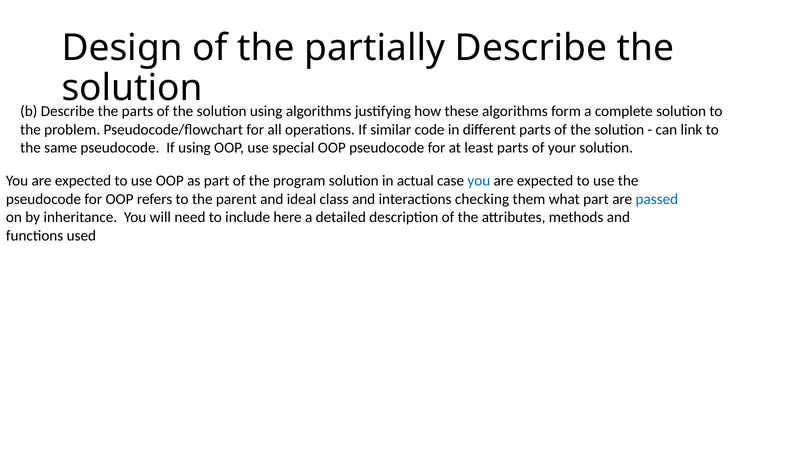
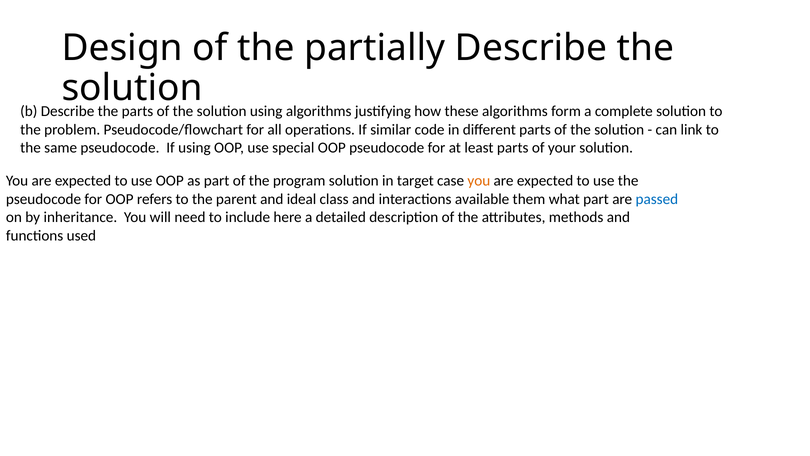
actual: actual -> target
you at (479, 181) colour: blue -> orange
checking: checking -> available
